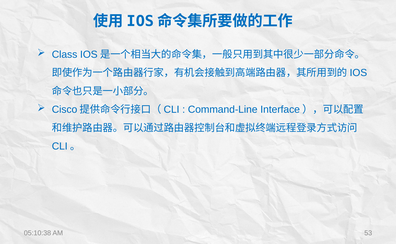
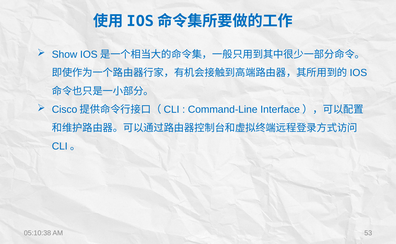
Class: Class -> Show
